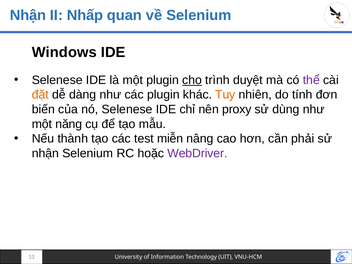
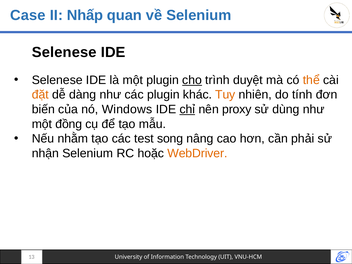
Nhận at (28, 15): Nhận -> Case
Windows at (64, 52): Windows -> Selenese
thể colour: purple -> orange
nó Selenese: Selenese -> Windows
chỉ underline: none -> present
năng: năng -> đồng
thành: thành -> nhằm
miễn: miễn -> song
WebDriver colour: purple -> orange
